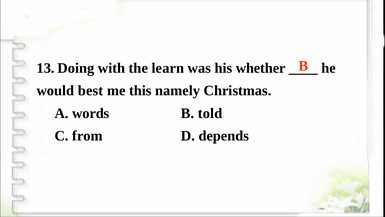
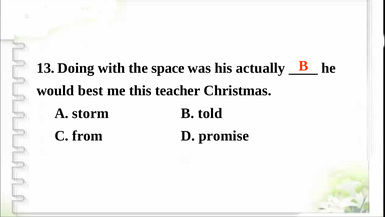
learn: learn -> space
whether: whether -> actually
namely: namely -> teacher
words: words -> storm
depends: depends -> promise
